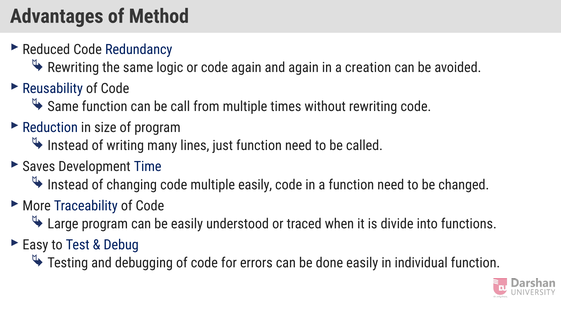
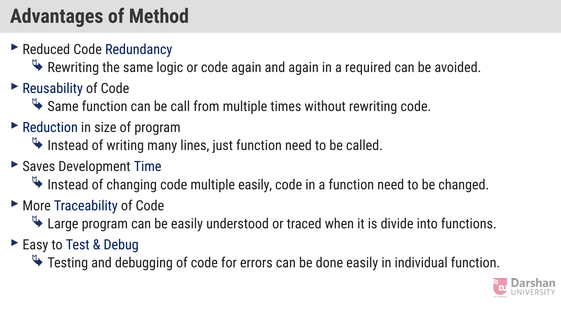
creation: creation -> required
